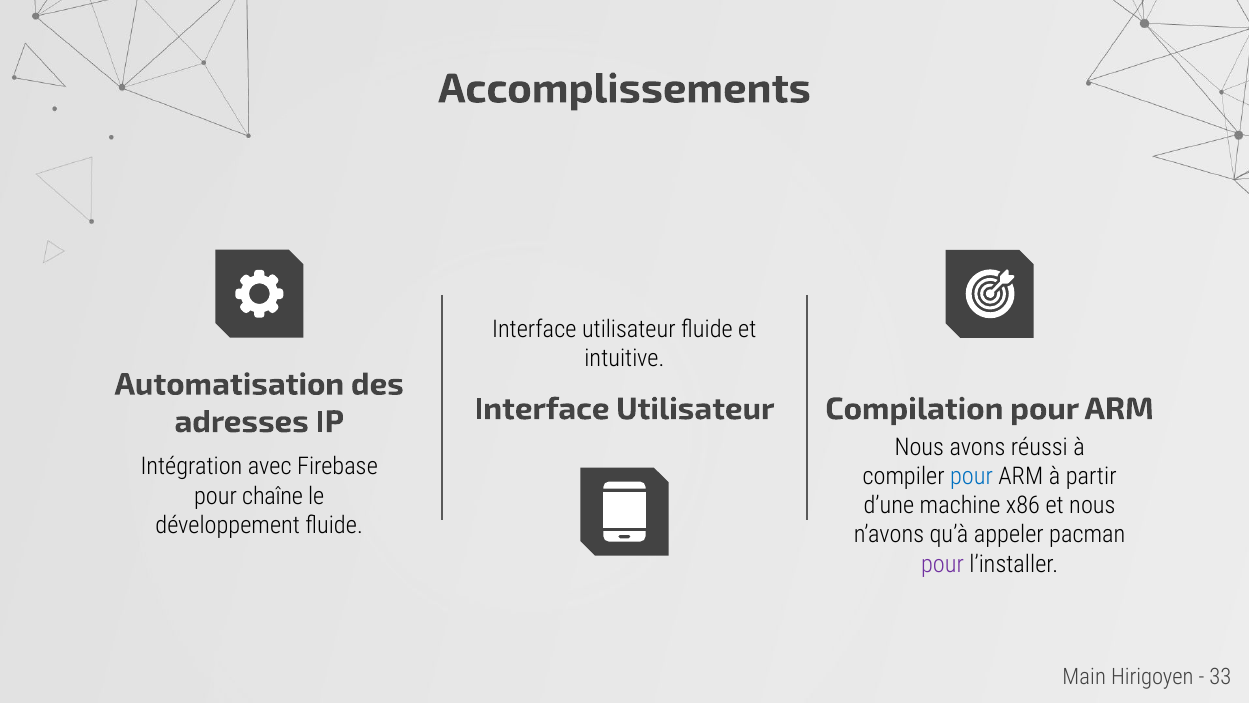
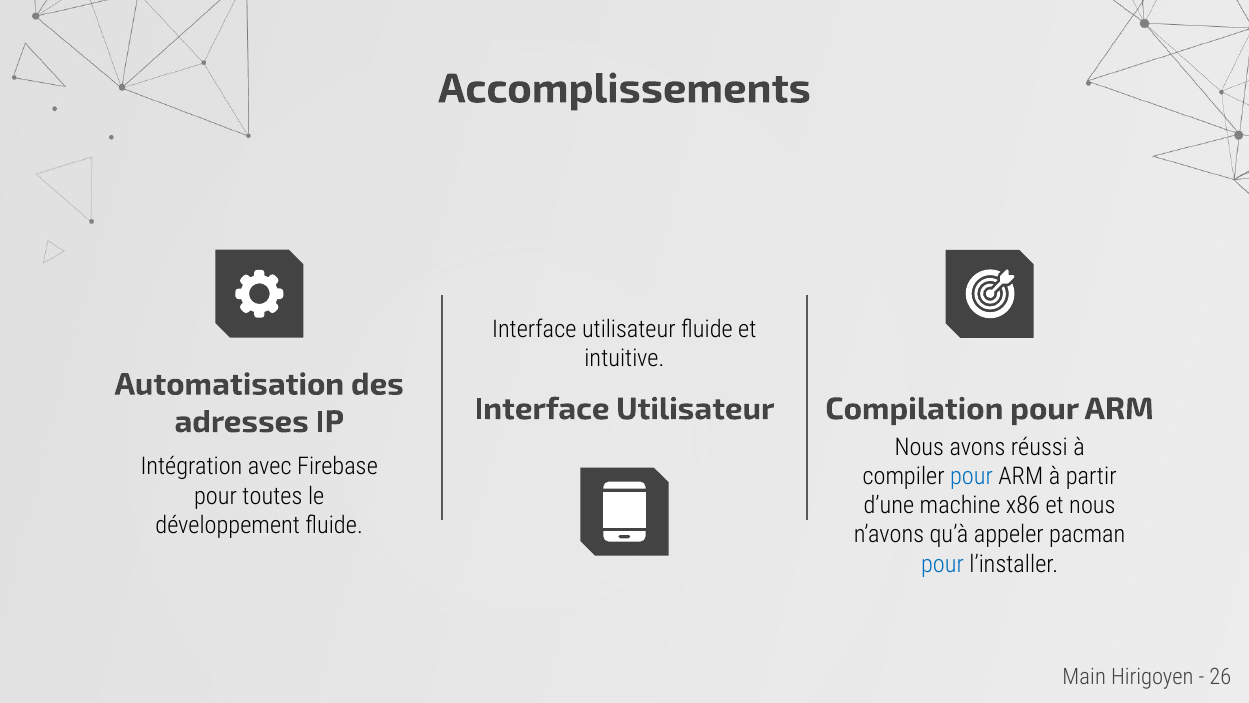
chaîne: chaîne -> toutes
pour at (942, 564) colour: purple -> blue
33: 33 -> 26
